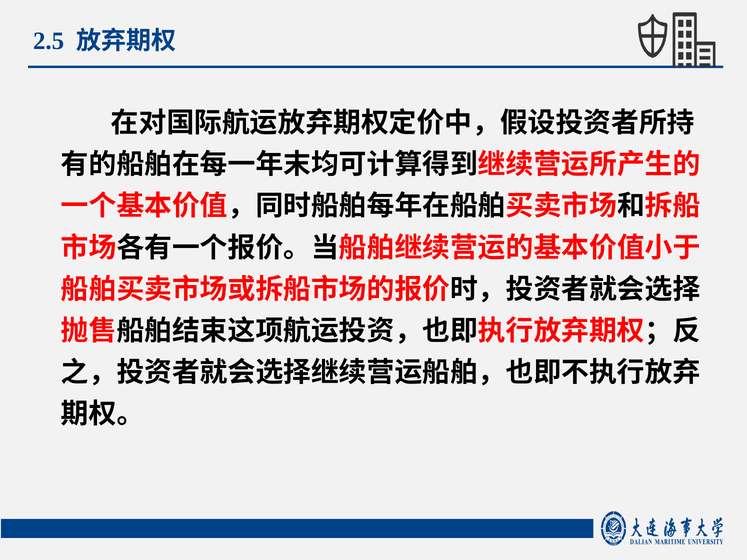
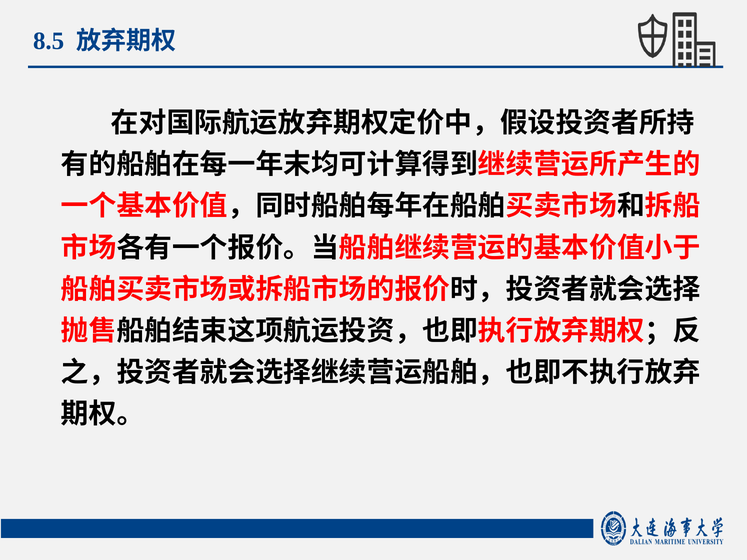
2.5: 2.5 -> 8.5
